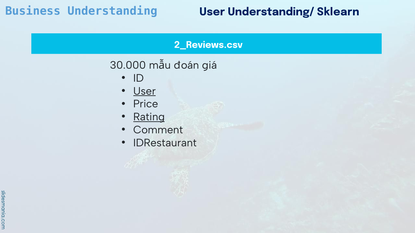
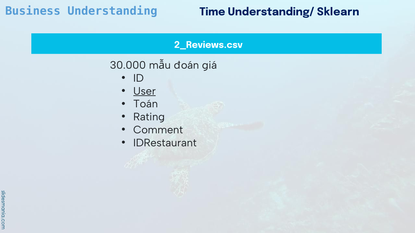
User at (212, 12): User -> Time
Price: Price -> Toán
Rating underline: present -> none
